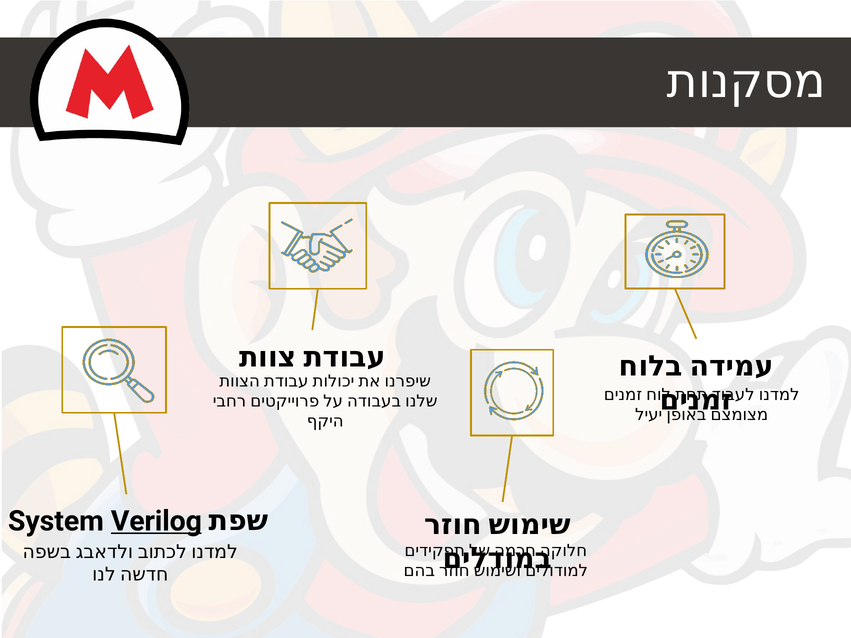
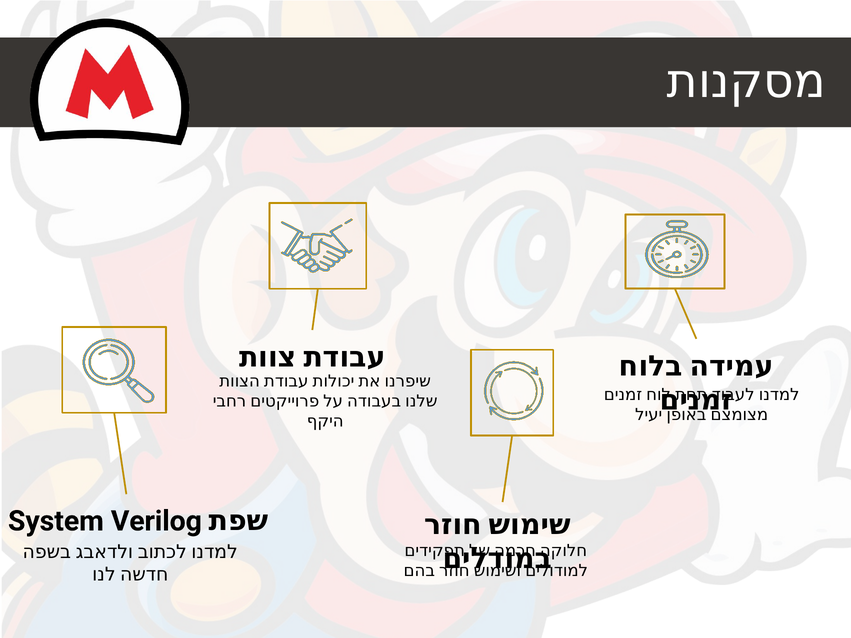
Verilog underline: present -> none
